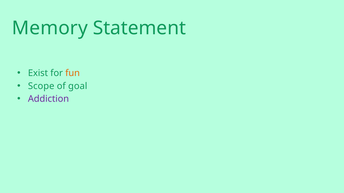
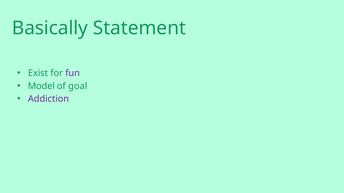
Memory: Memory -> Basically
fun colour: orange -> purple
Scope: Scope -> Model
